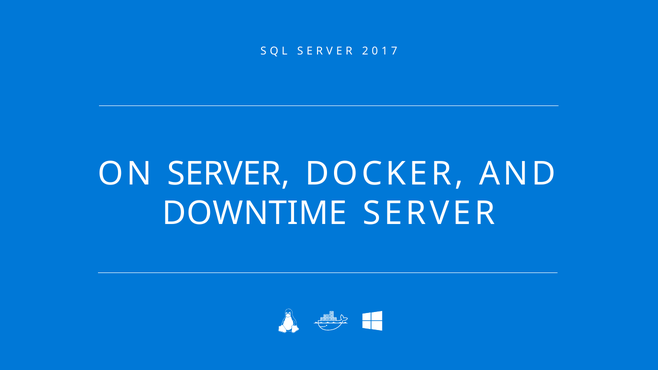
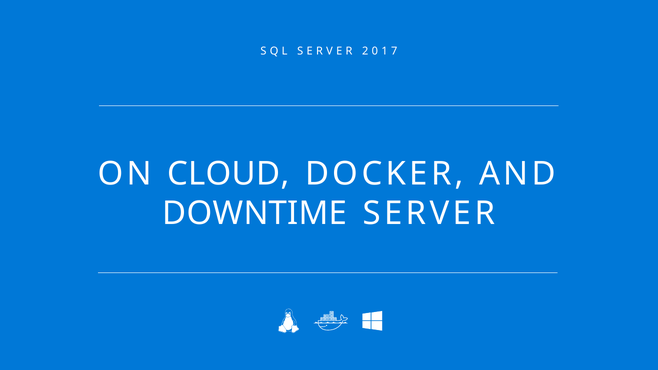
ON SERVER: SERVER -> CLOUD
